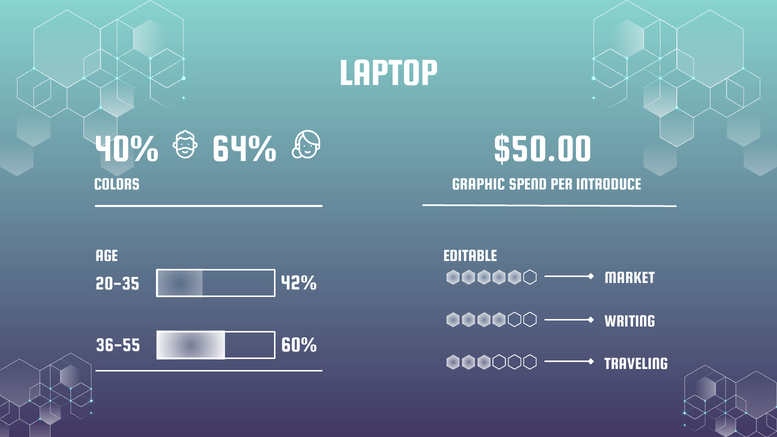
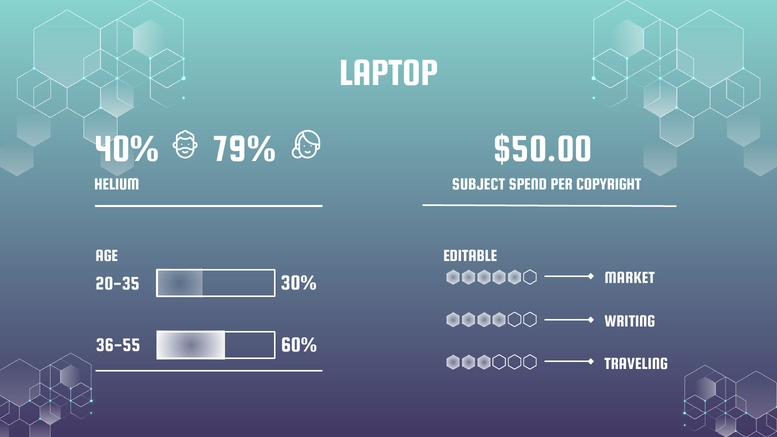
64%: 64% -> 79%
COLORS: COLORS -> HELIUM
GRAPHIC: GRAPHIC -> SUBJECT
INTRODUCE: INTRODUCE -> COPYRIGHT
42%: 42% -> 30%
